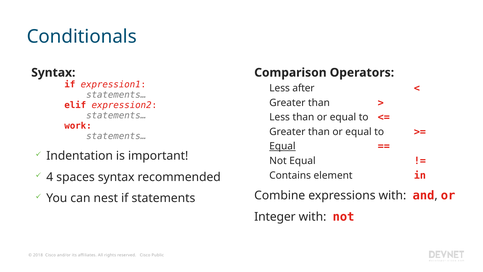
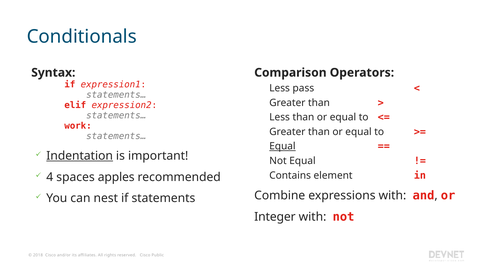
after: after -> pass
Indentation underline: none -> present
spaces syntax: syntax -> apples
